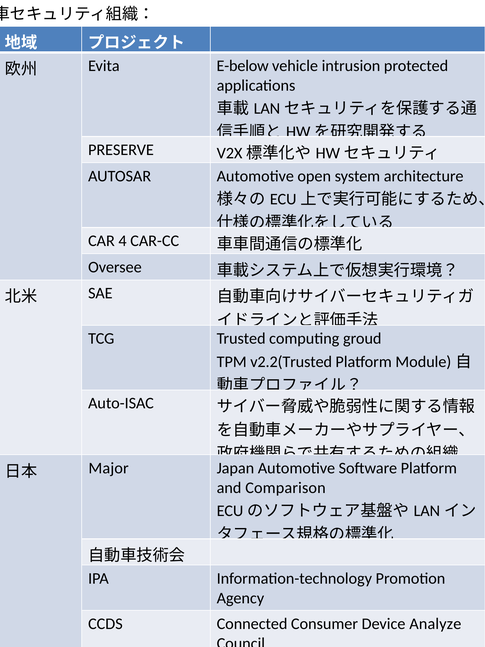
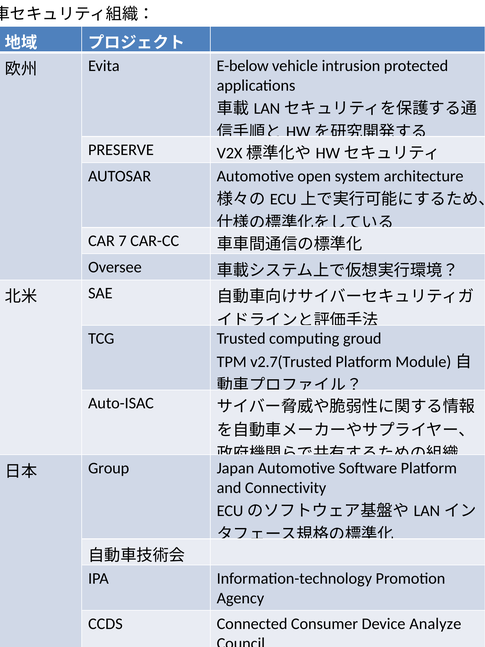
4: 4 -> 7
v2.2(Trusted: v2.2(Trusted -> v2.7(Trusted
Major: Major -> Group
Comparison: Comparison -> Connectivity
